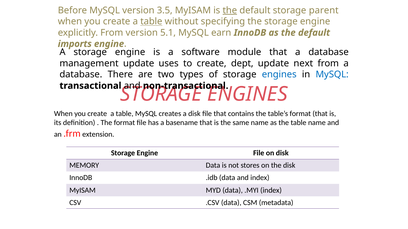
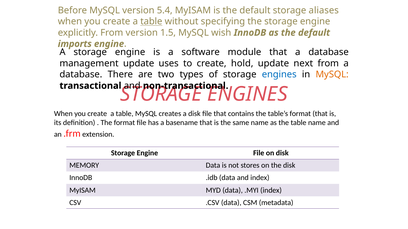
3.5: 3.5 -> 5.4
the at (230, 10) underline: present -> none
parent: parent -> aliases
5.1: 5.1 -> 1.5
earn: earn -> wish
dept: dept -> hold
MySQL at (332, 75) colour: blue -> orange
